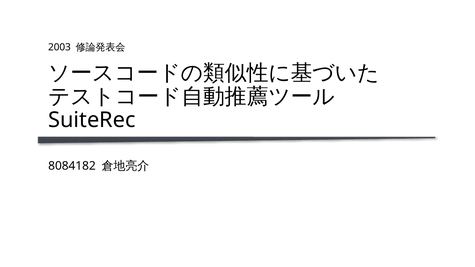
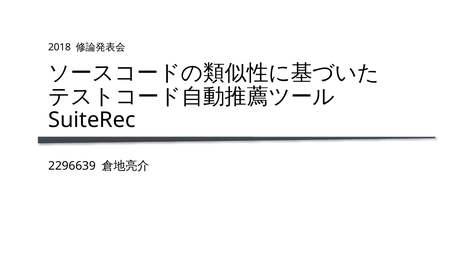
2003: 2003 -> 2018
8084182: 8084182 -> 2296639
